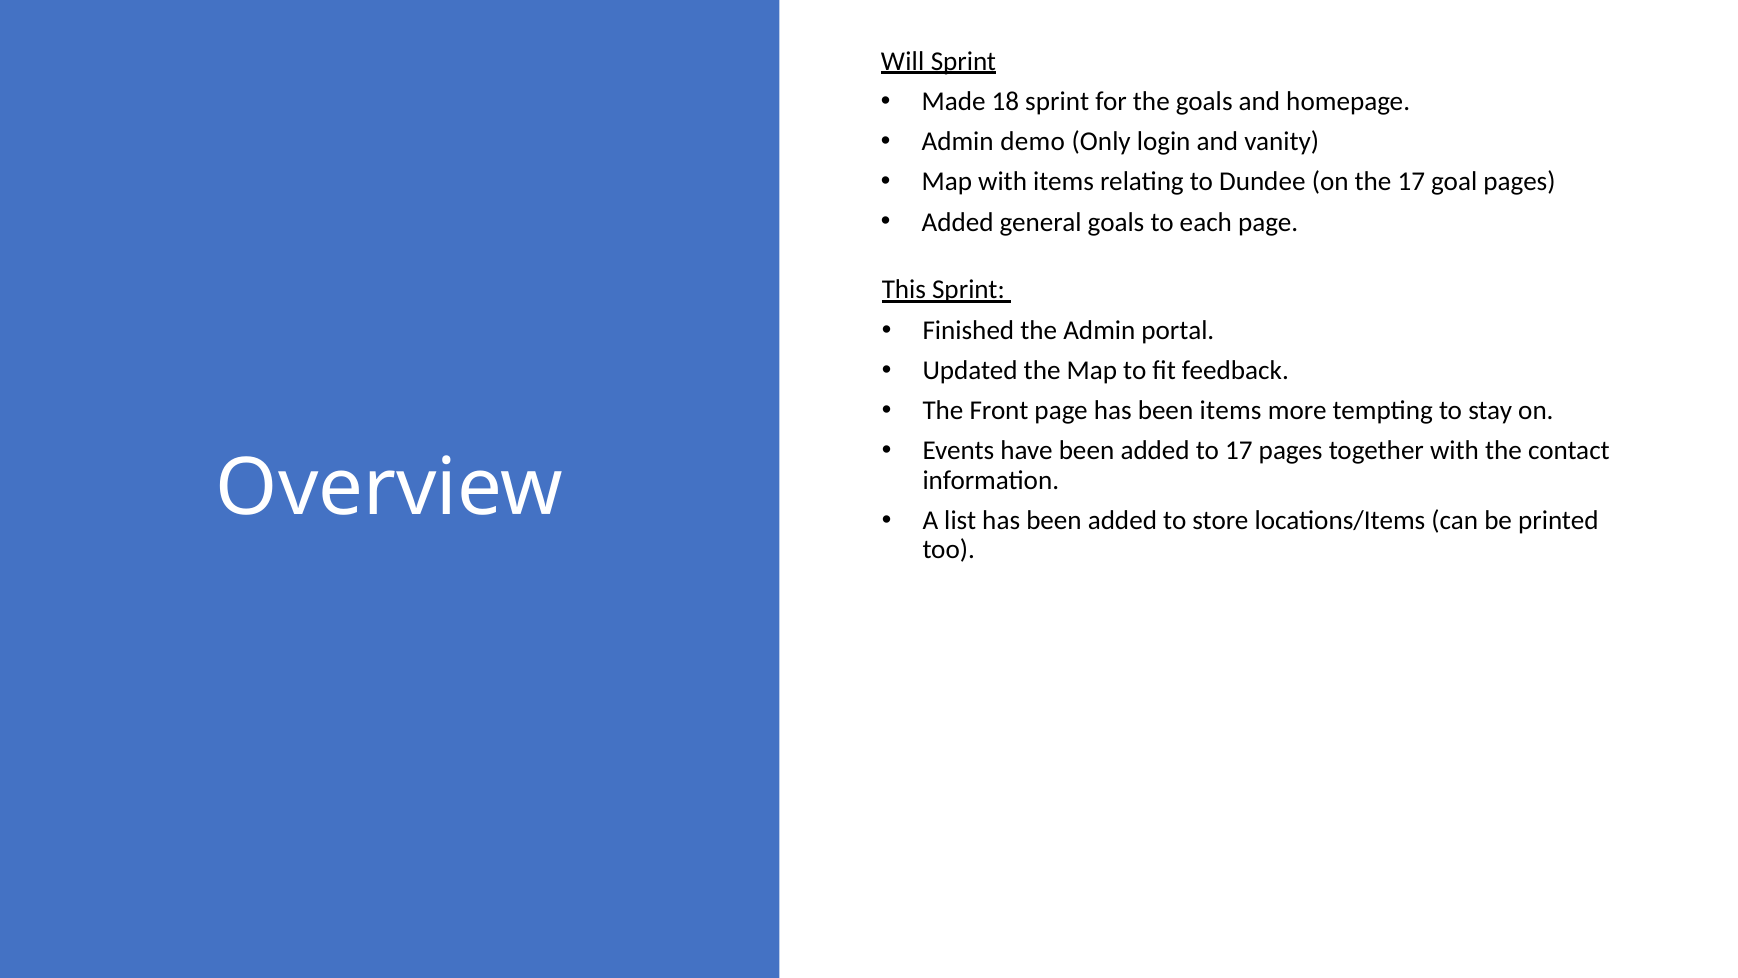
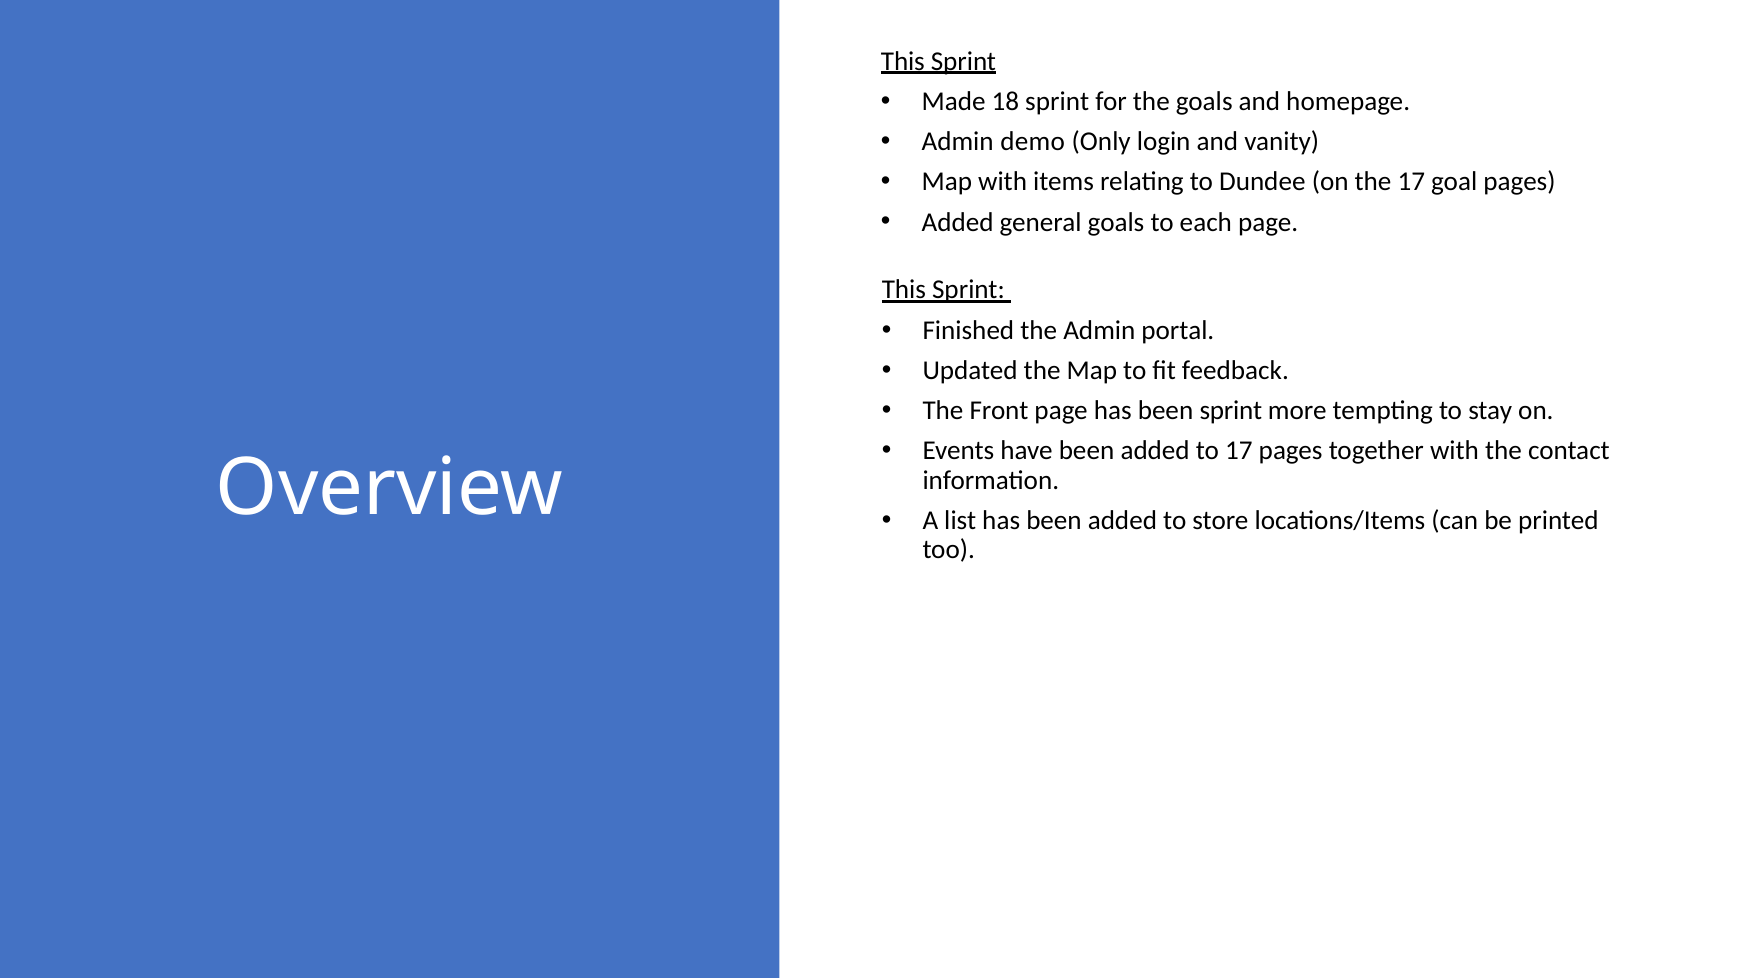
Will at (903, 61): Will -> This
been items: items -> sprint
